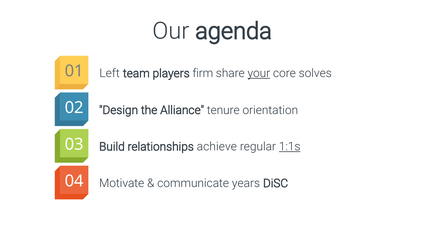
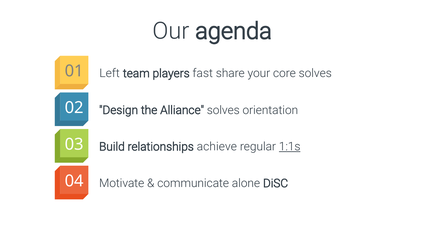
firm: firm -> fast
your underline: present -> none
Alliance tenure: tenure -> solves
years: years -> alone
